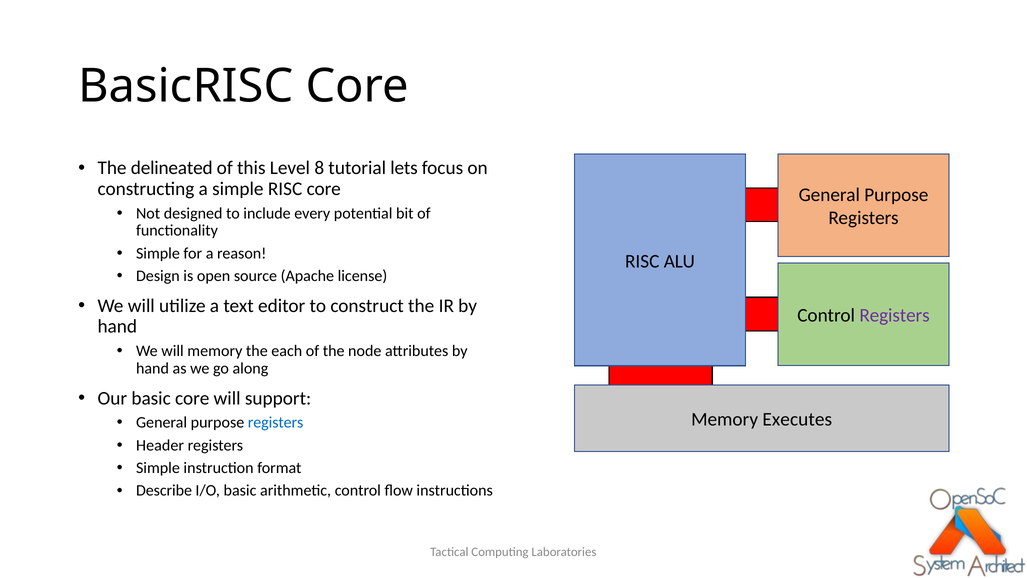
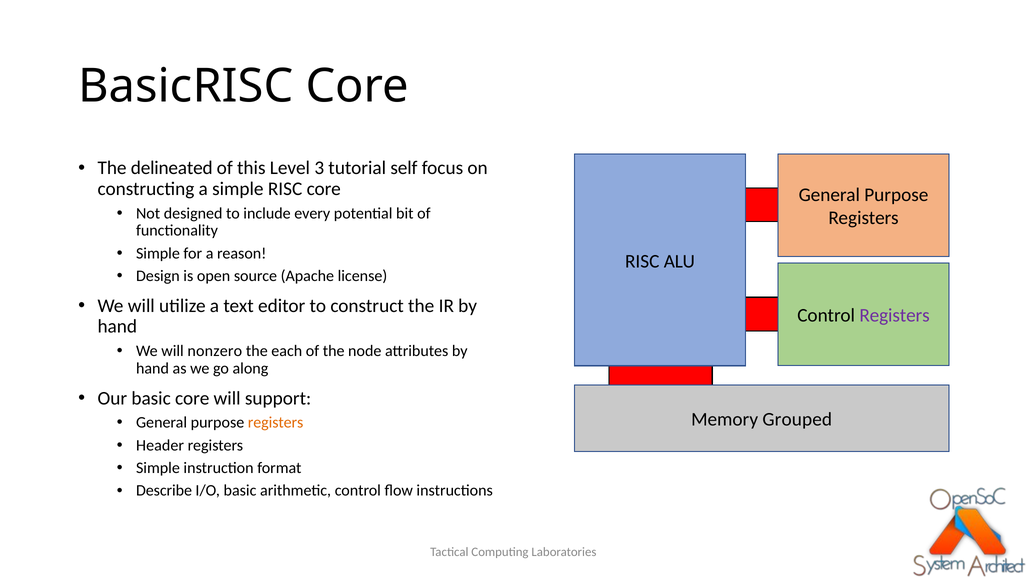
8: 8 -> 3
lets: lets -> self
will memory: memory -> nonzero
Executes: Executes -> Grouped
registers at (276, 422) colour: blue -> orange
